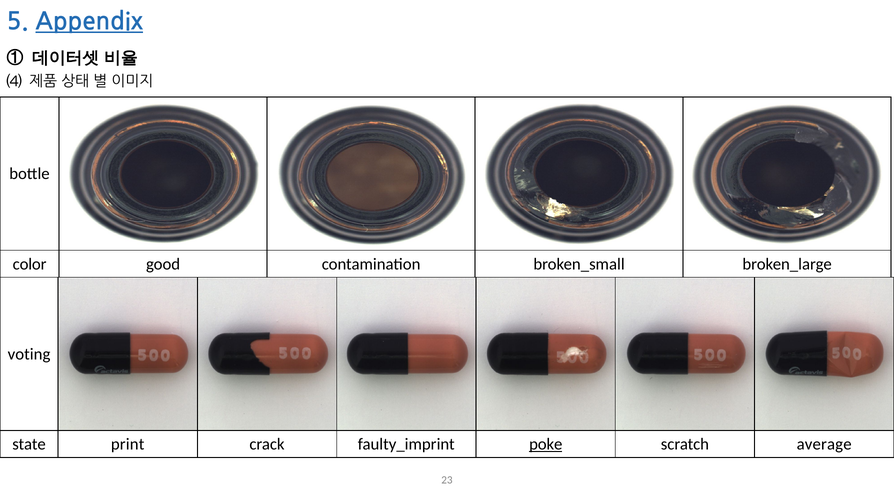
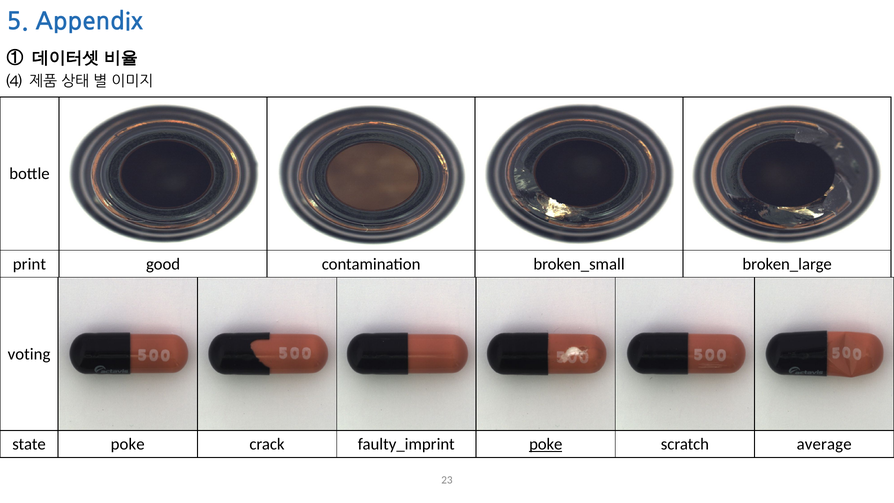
Appendix underline: present -> none
color: color -> print
state print: print -> poke
